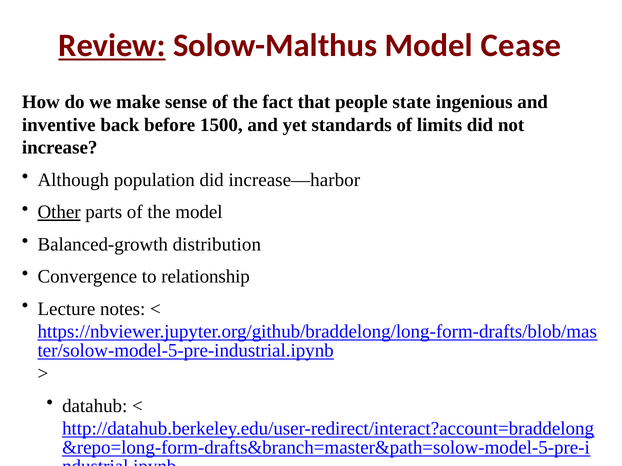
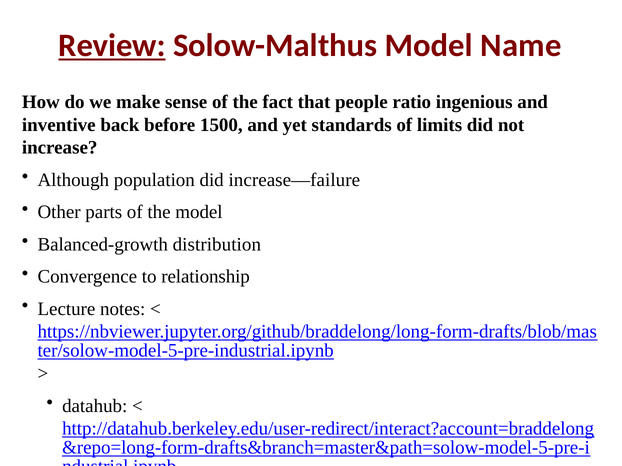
Cease: Cease -> Name
state: state -> ratio
increase—harbor: increase—harbor -> increase—failure
Other underline: present -> none
